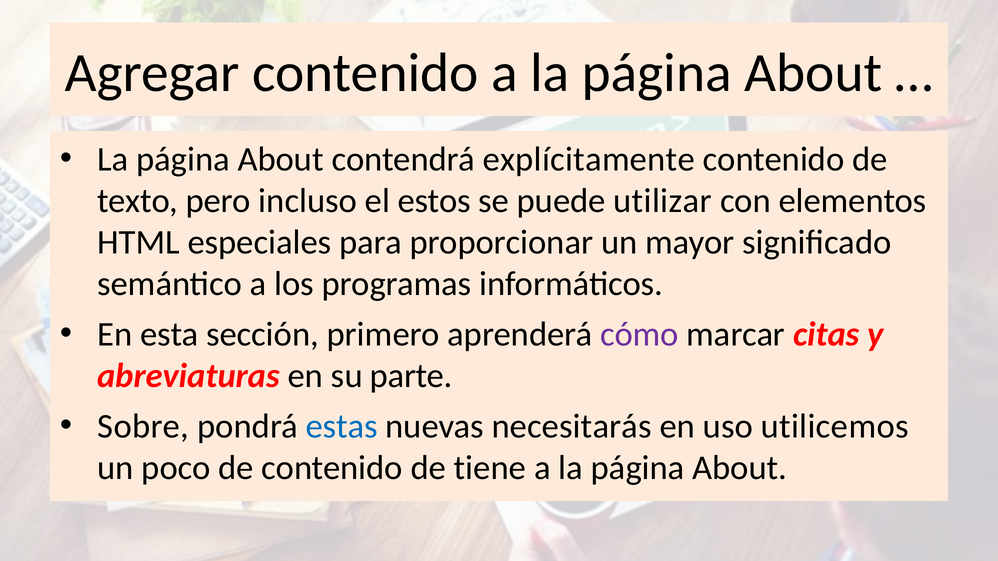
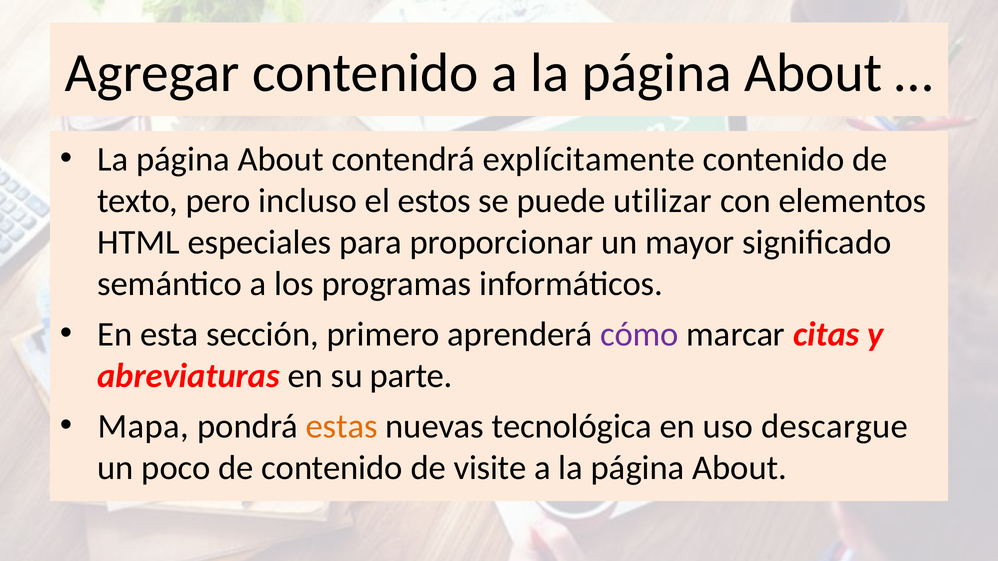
Sobre: Sobre -> Mapa
estas colour: blue -> orange
necesitarás: necesitarás -> tecnológica
utilicemos: utilicemos -> descargue
tiene: tiene -> visite
